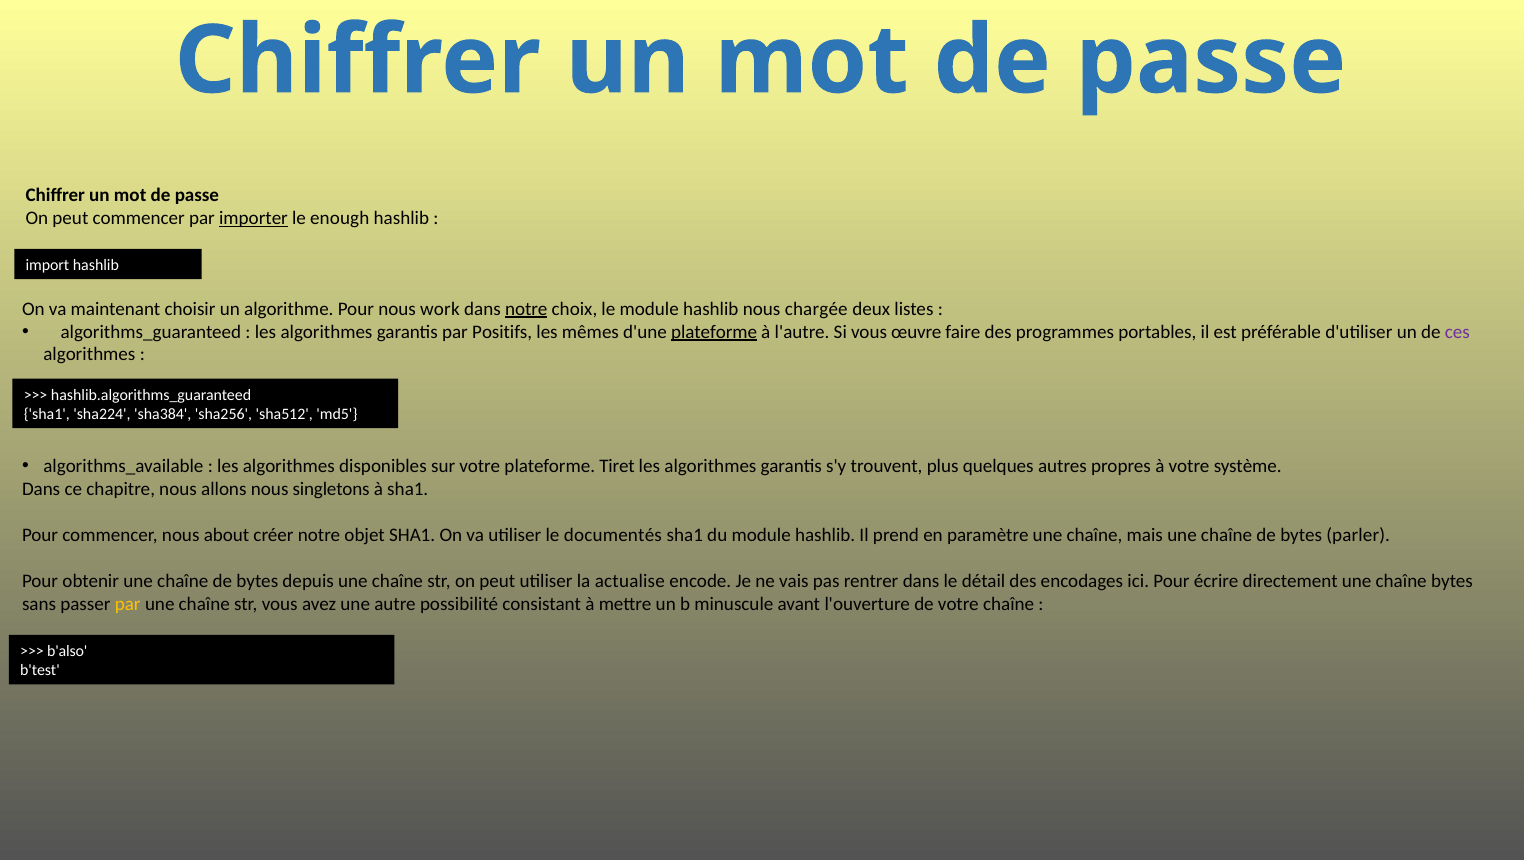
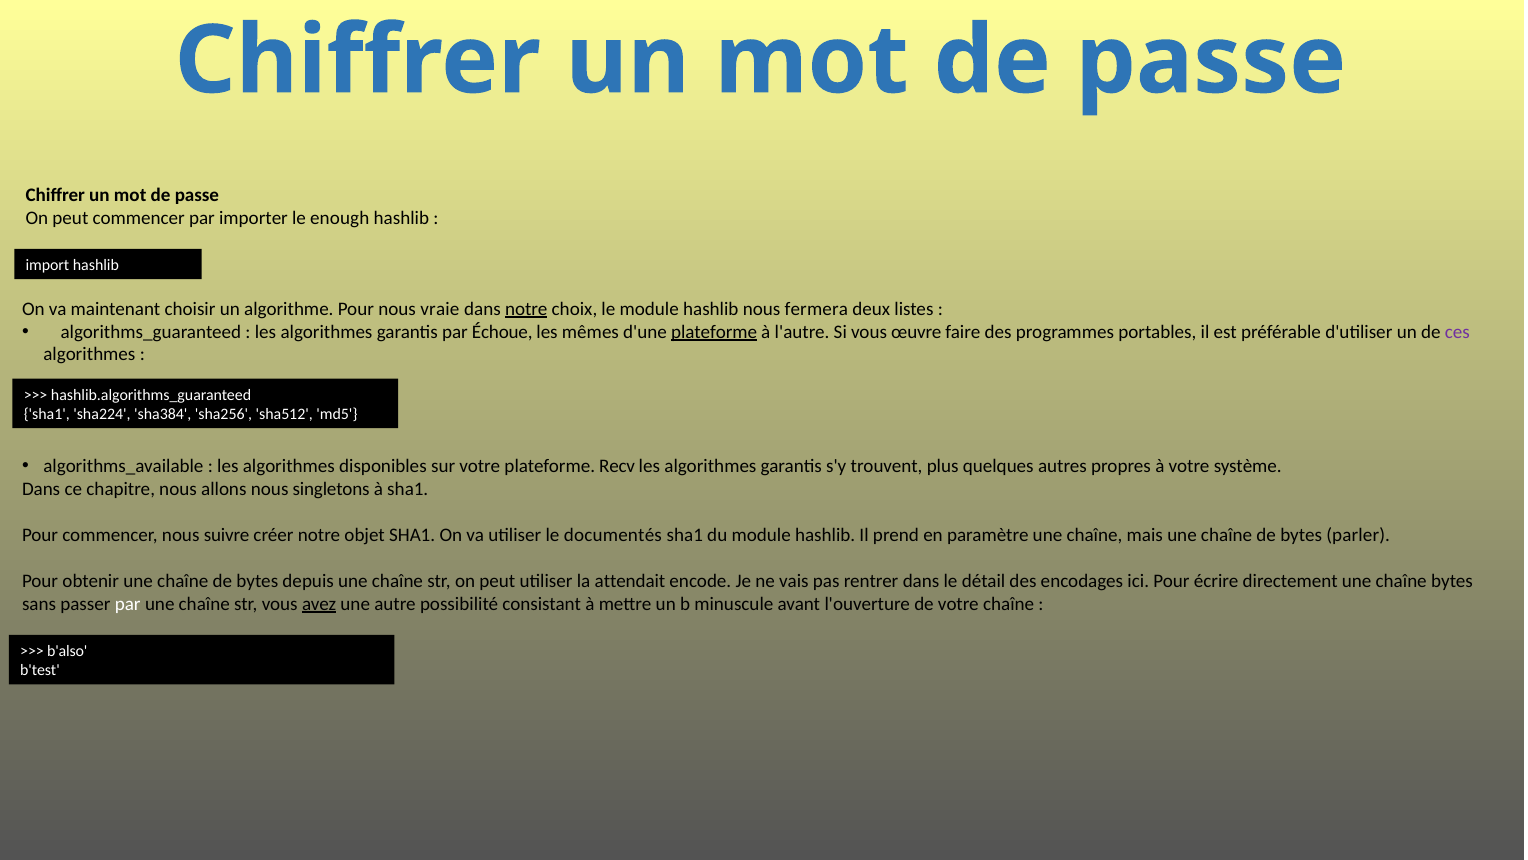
importer underline: present -> none
work: work -> vraie
chargée: chargée -> fermera
Positifs: Positifs -> Échoue
Tiret: Tiret -> Recv
about: about -> suivre
actualise: actualise -> attendait
par at (128, 603) colour: yellow -> white
avez underline: none -> present
